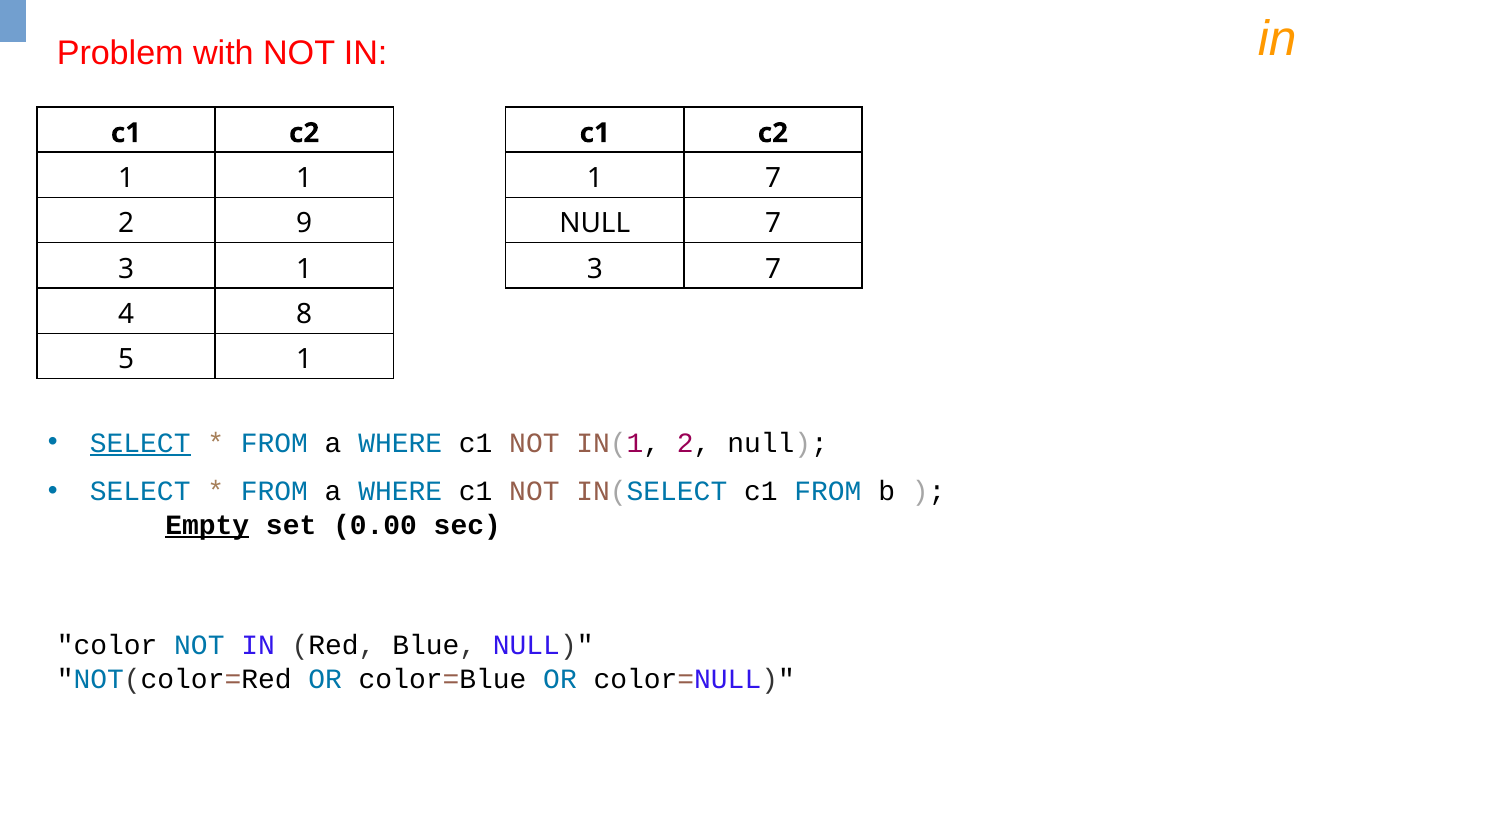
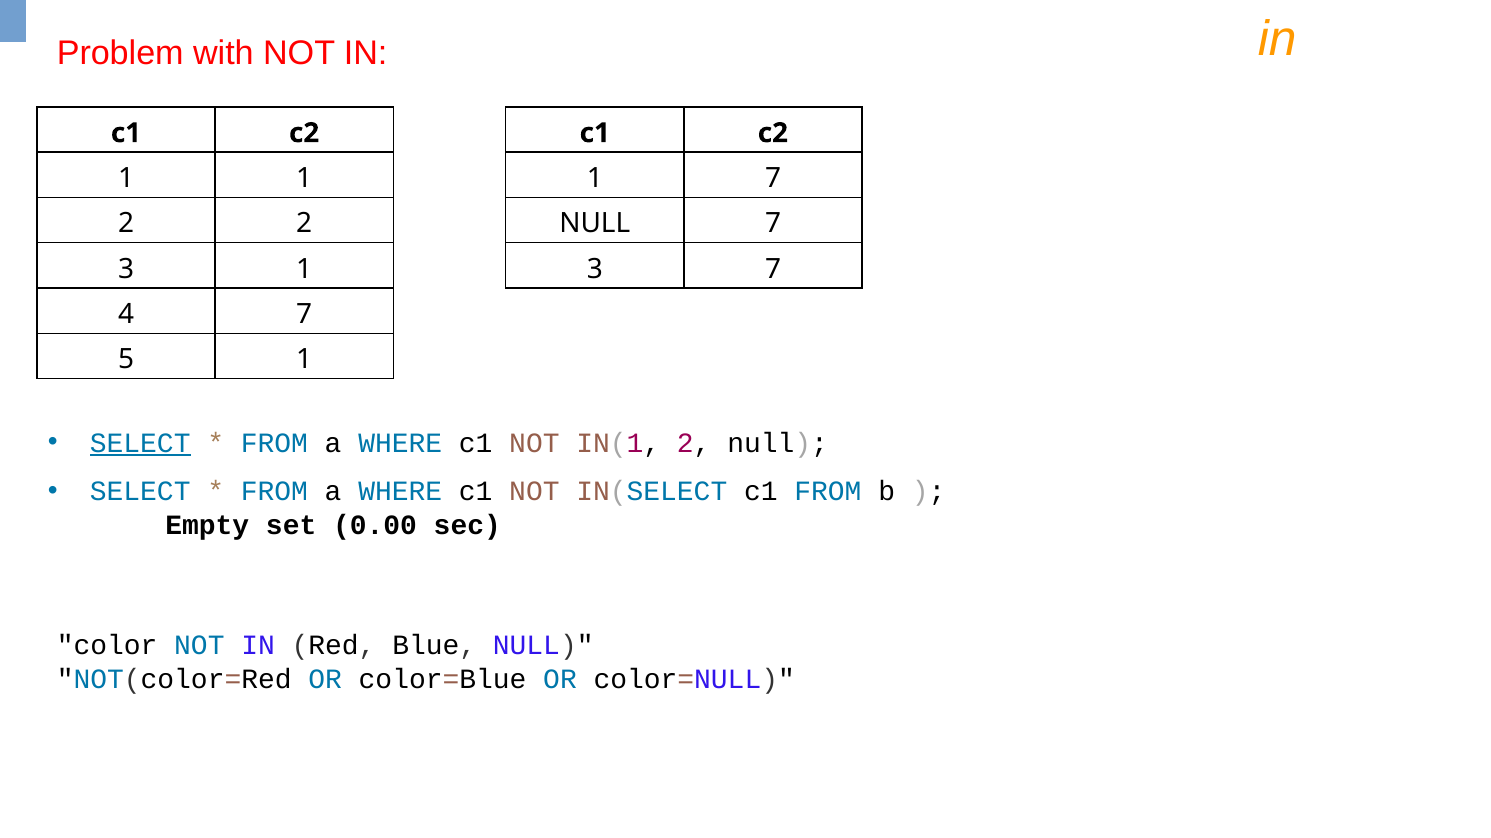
2 9: 9 -> 2
4 8: 8 -> 7
Empty underline: present -> none
